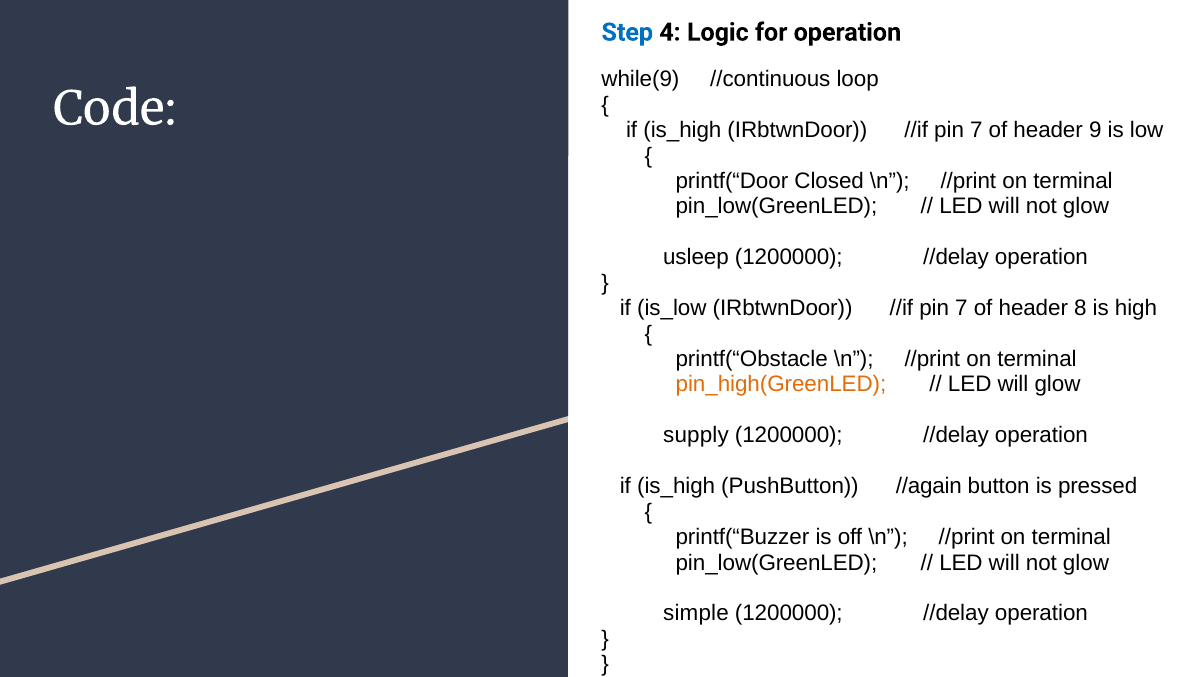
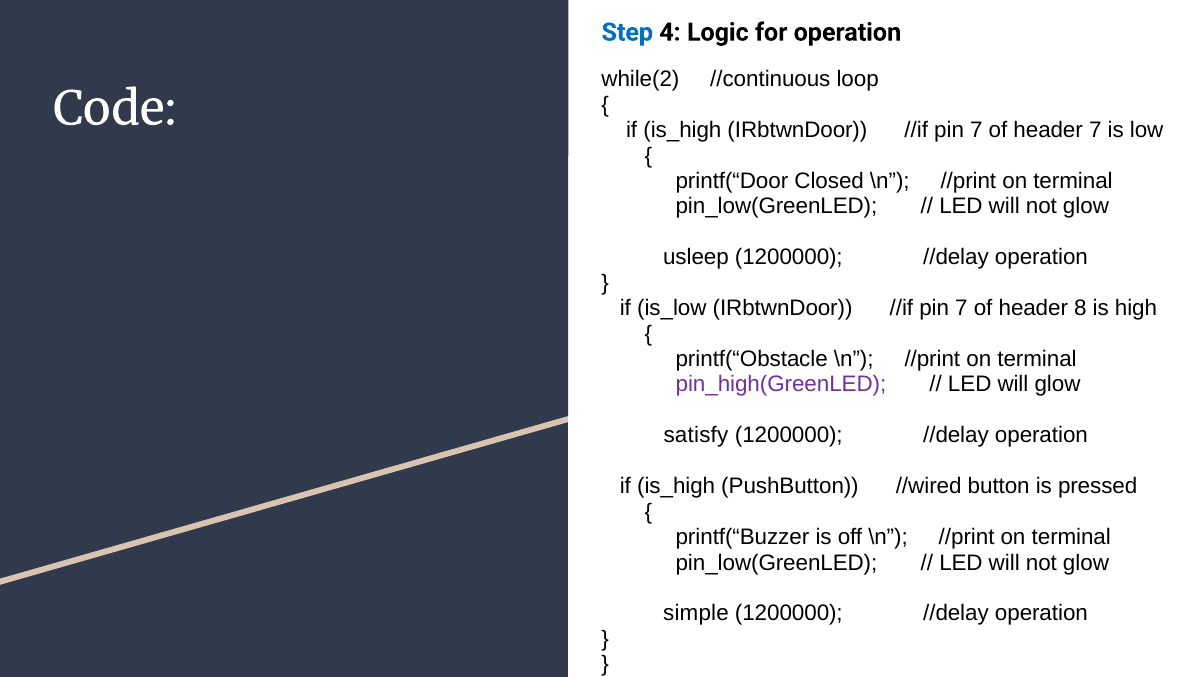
while(9: while(9 -> while(2
header 9: 9 -> 7
pin_high(GreenLED colour: orange -> purple
supply: supply -> satisfy
//again: //again -> //wired
